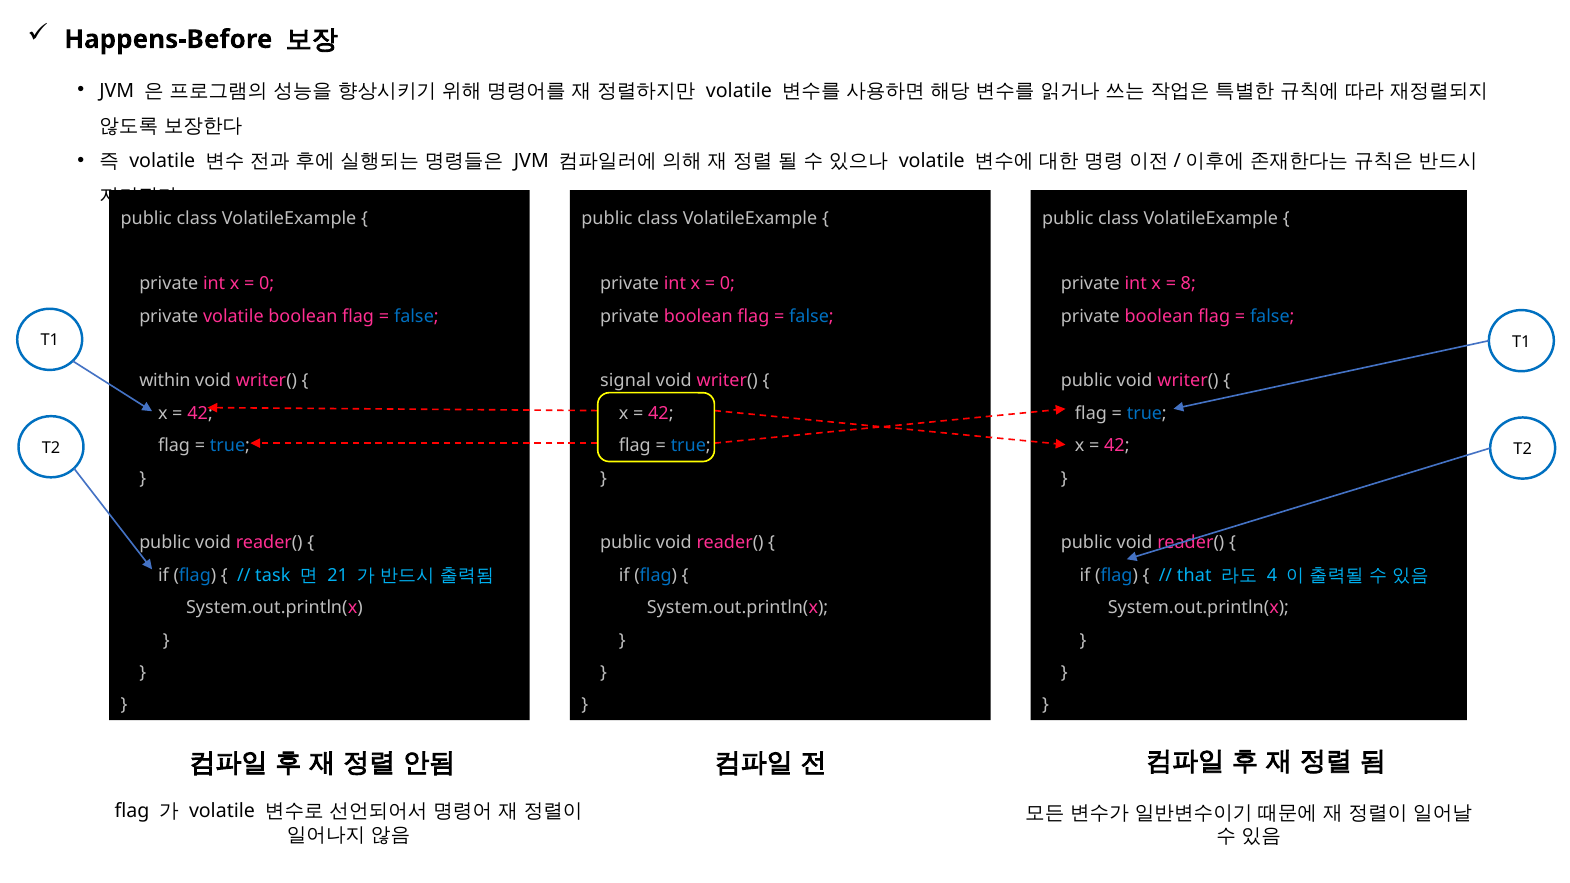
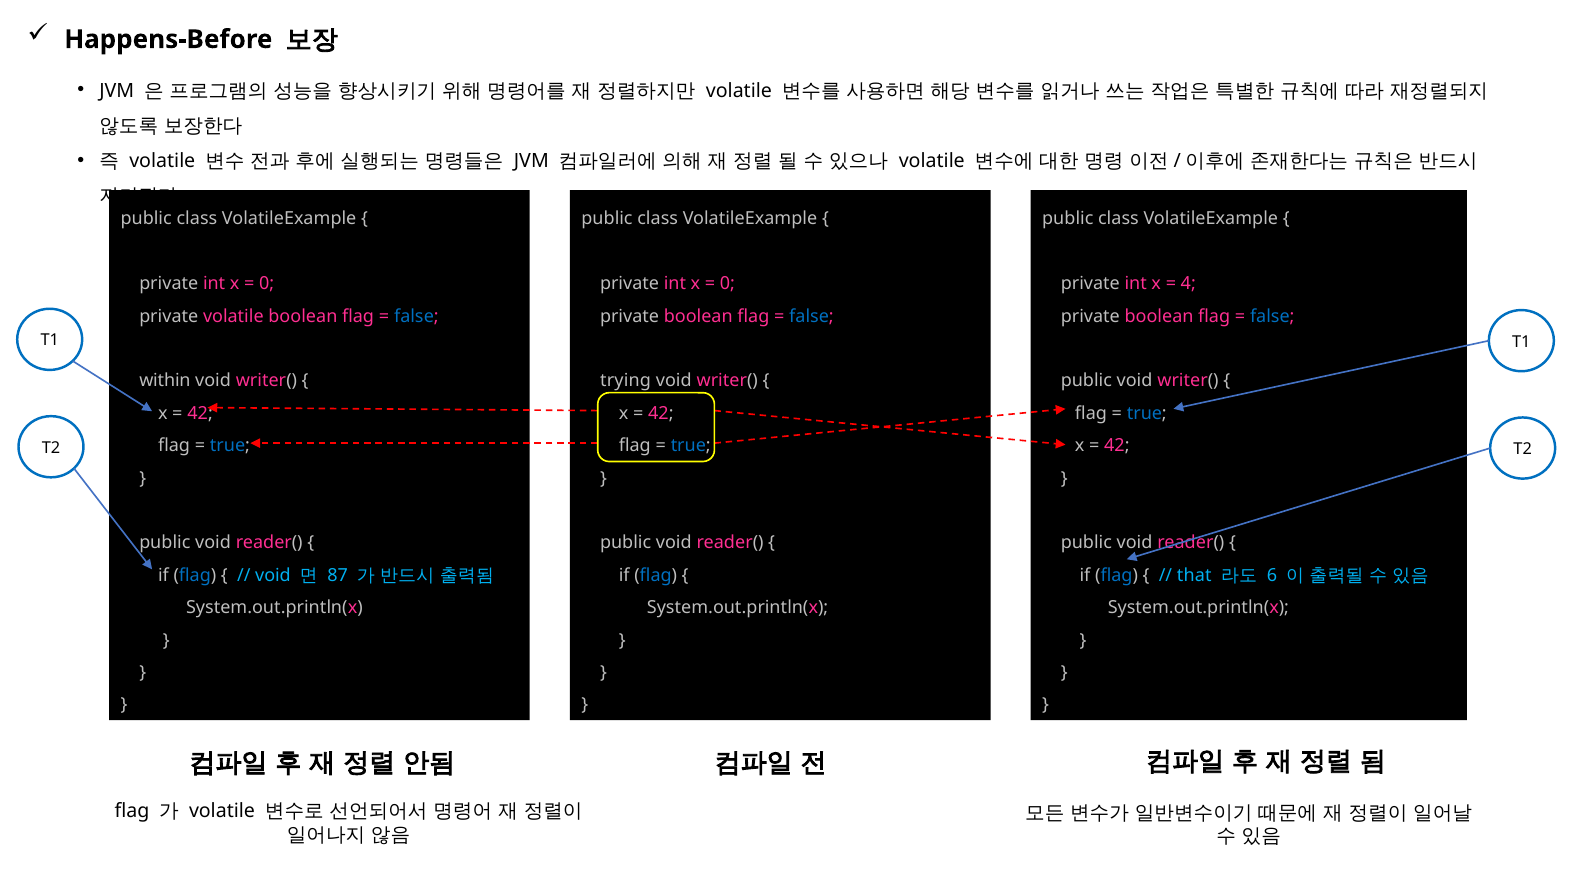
8: 8 -> 4
signal: signal -> trying
task at (273, 575): task -> void
21: 21 -> 87
4: 4 -> 6
